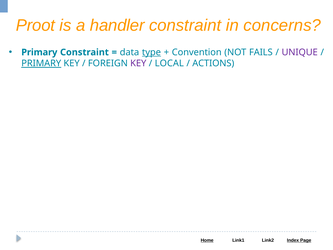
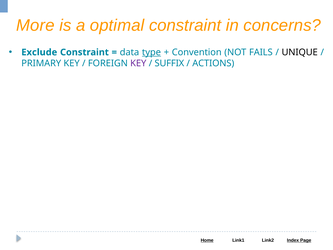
Proot: Proot -> More
handler: handler -> optimal
Primary at (39, 52): Primary -> Exclude
UNIQUE colour: purple -> black
PRIMARY at (41, 63) underline: present -> none
LOCAL: LOCAL -> SUFFIX
